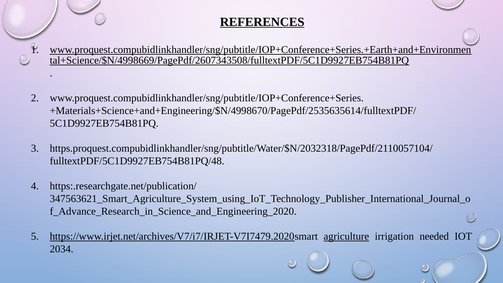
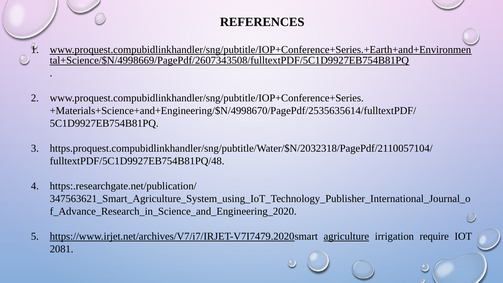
REFERENCES underline: present -> none
needed: needed -> require
2034: 2034 -> 2081
